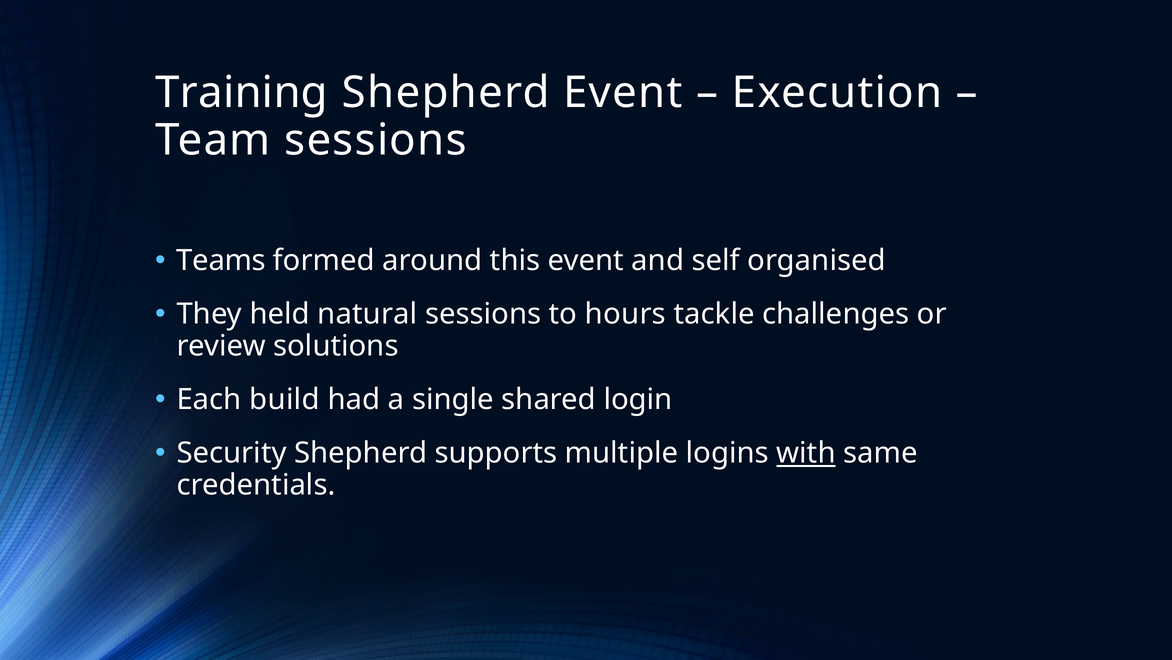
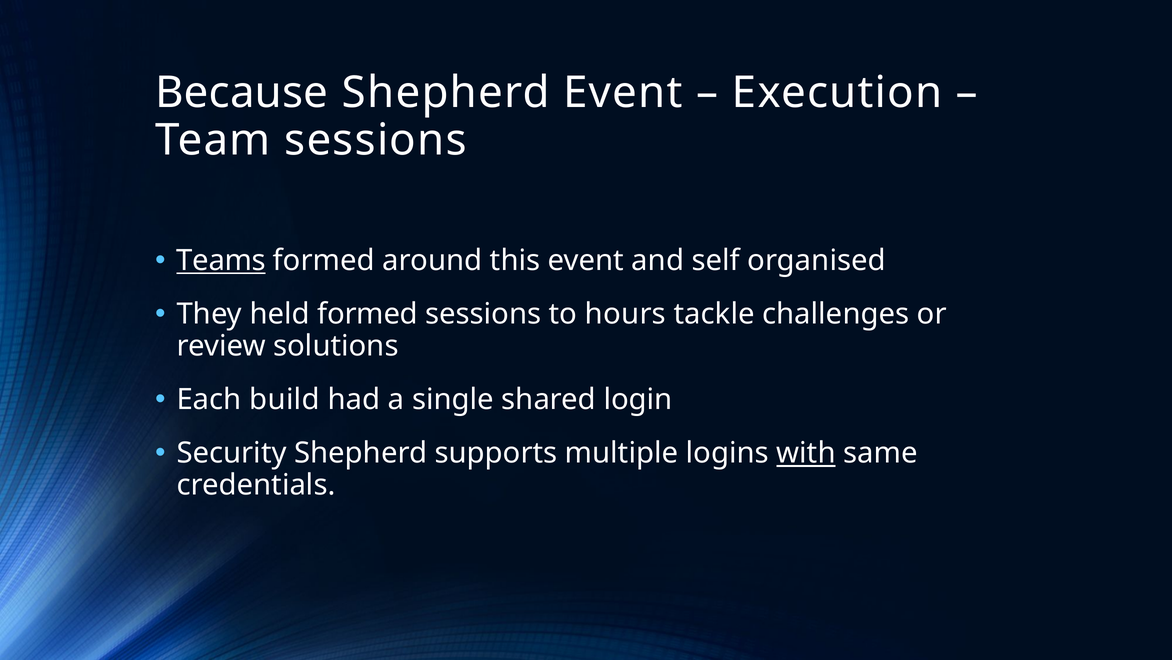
Training: Training -> Because
Teams underline: none -> present
held natural: natural -> formed
